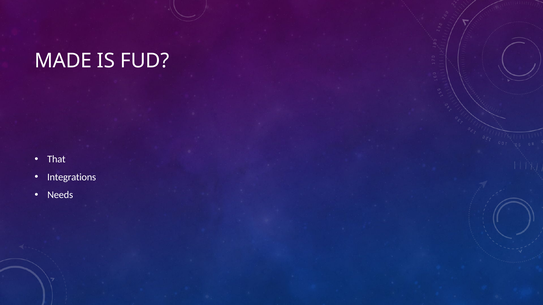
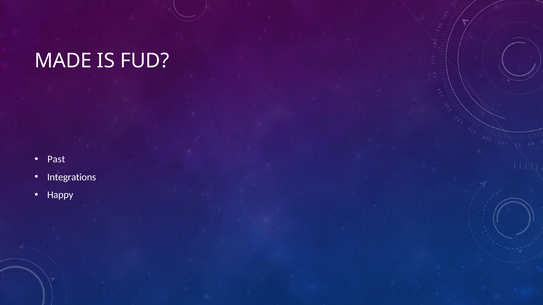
That: That -> Past
Needs: Needs -> Happy
